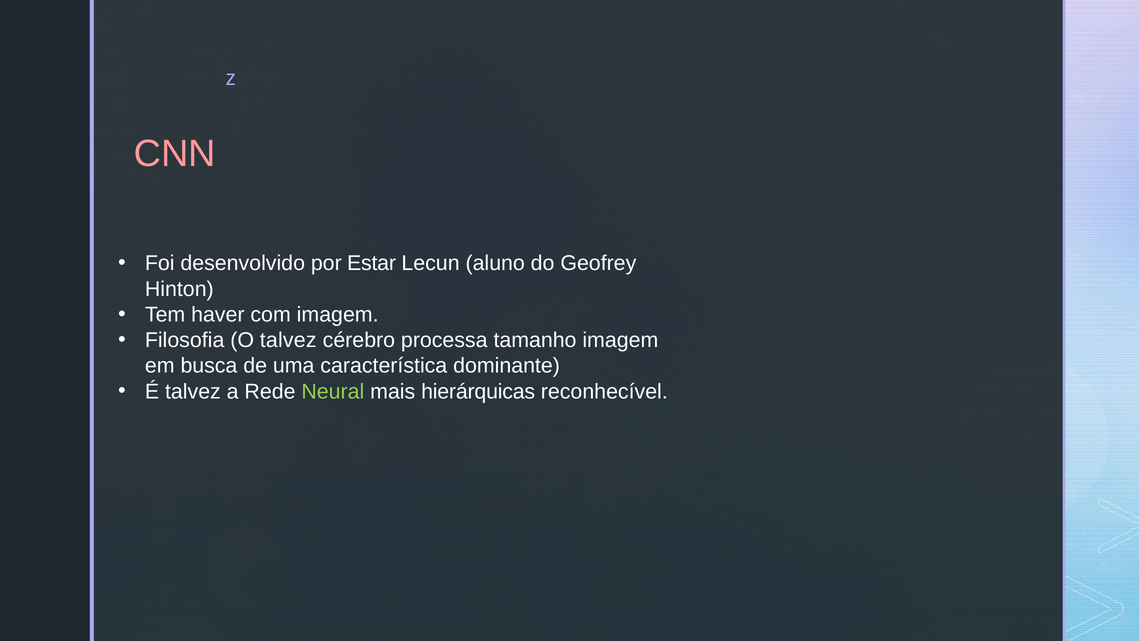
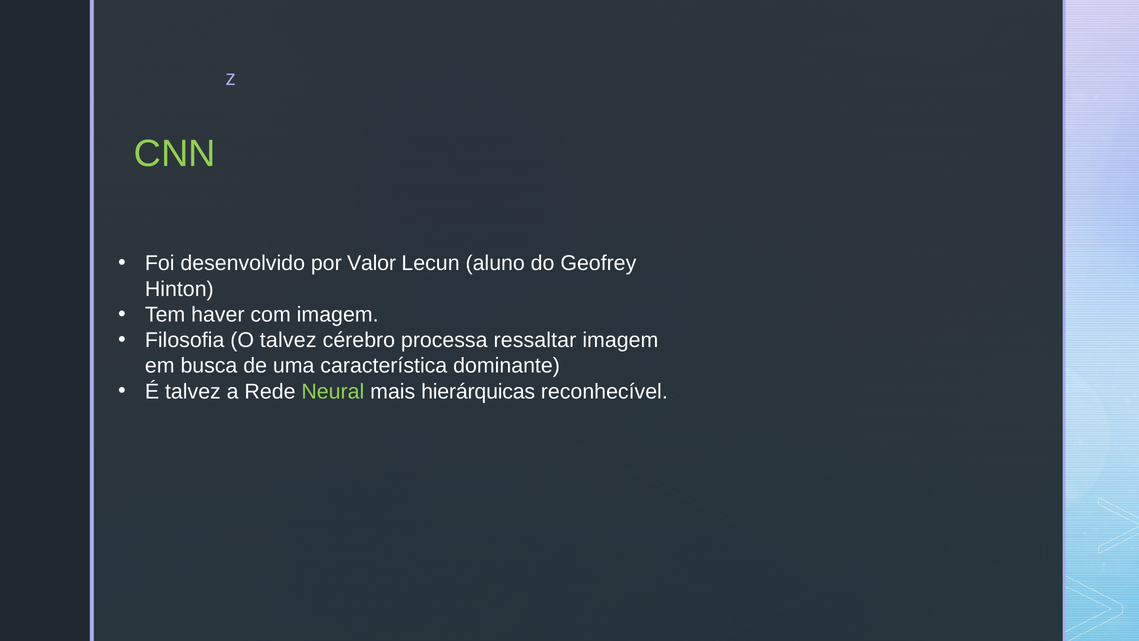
CNN colour: pink -> light green
Estar: Estar -> Valor
tamanho: tamanho -> ressaltar
